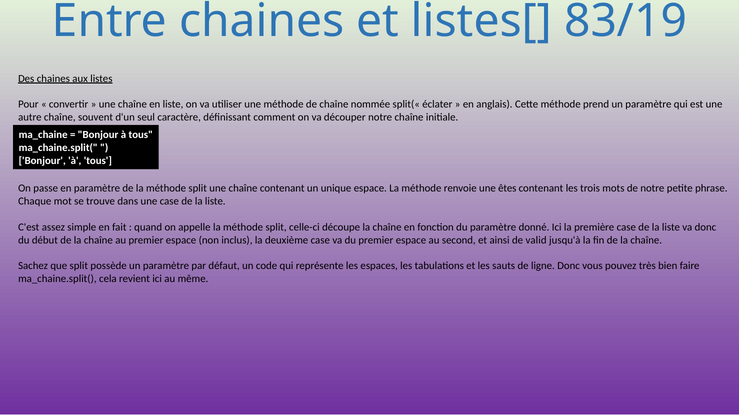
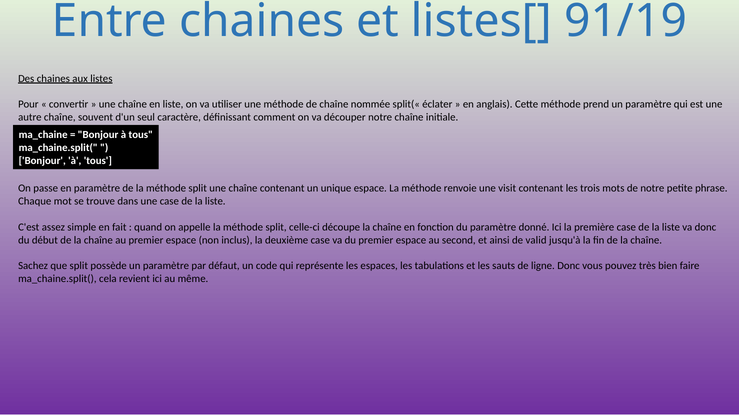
83/19: 83/19 -> 91/19
êtes: êtes -> visit
